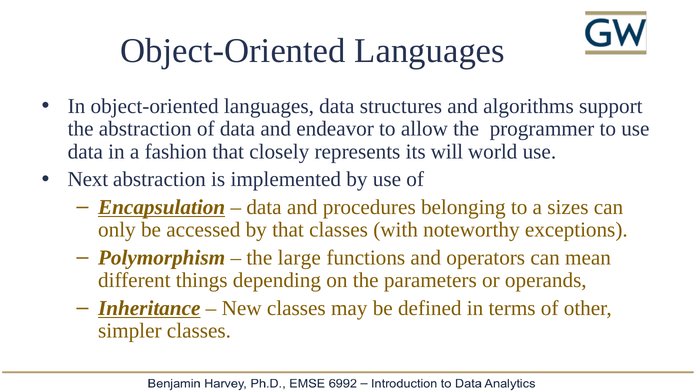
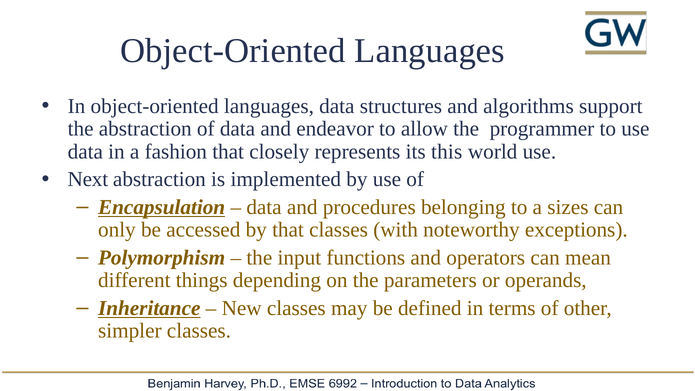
will: will -> this
large: large -> input
